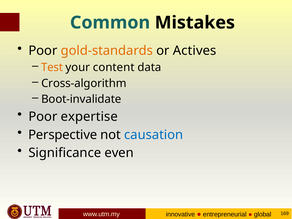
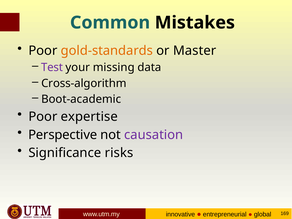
Actives: Actives -> Master
Test colour: orange -> purple
content: content -> missing
Boot-invalidate: Boot-invalidate -> Boot-academic
causation colour: blue -> purple
even: even -> risks
